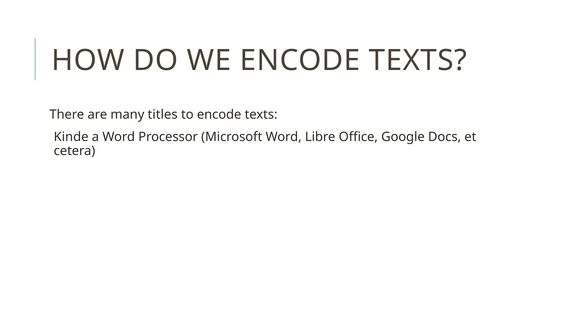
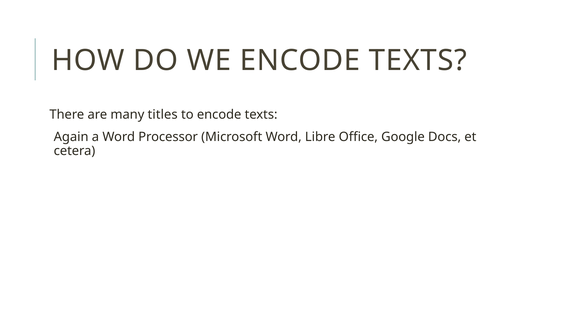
Kinde: Kinde -> Again
